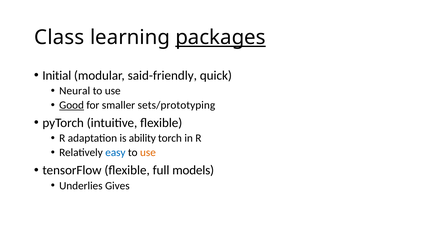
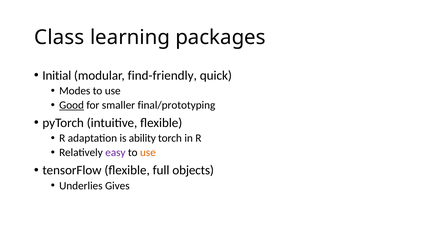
packages underline: present -> none
said-friendly: said-friendly -> find-friendly
Neural: Neural -> Modes
sets/prototyping: sets/prototyping -> final/prototyping
easy colour: blue -> purple
models: models -> objects
